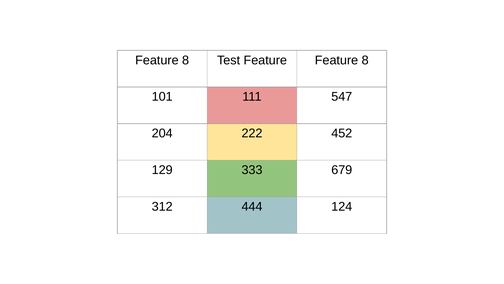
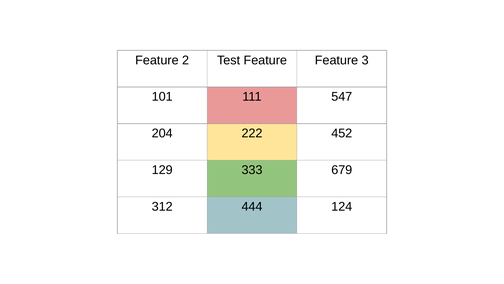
8 at (186, 60): 8 -> 2
Feature Feature 8: 8 -> 3
